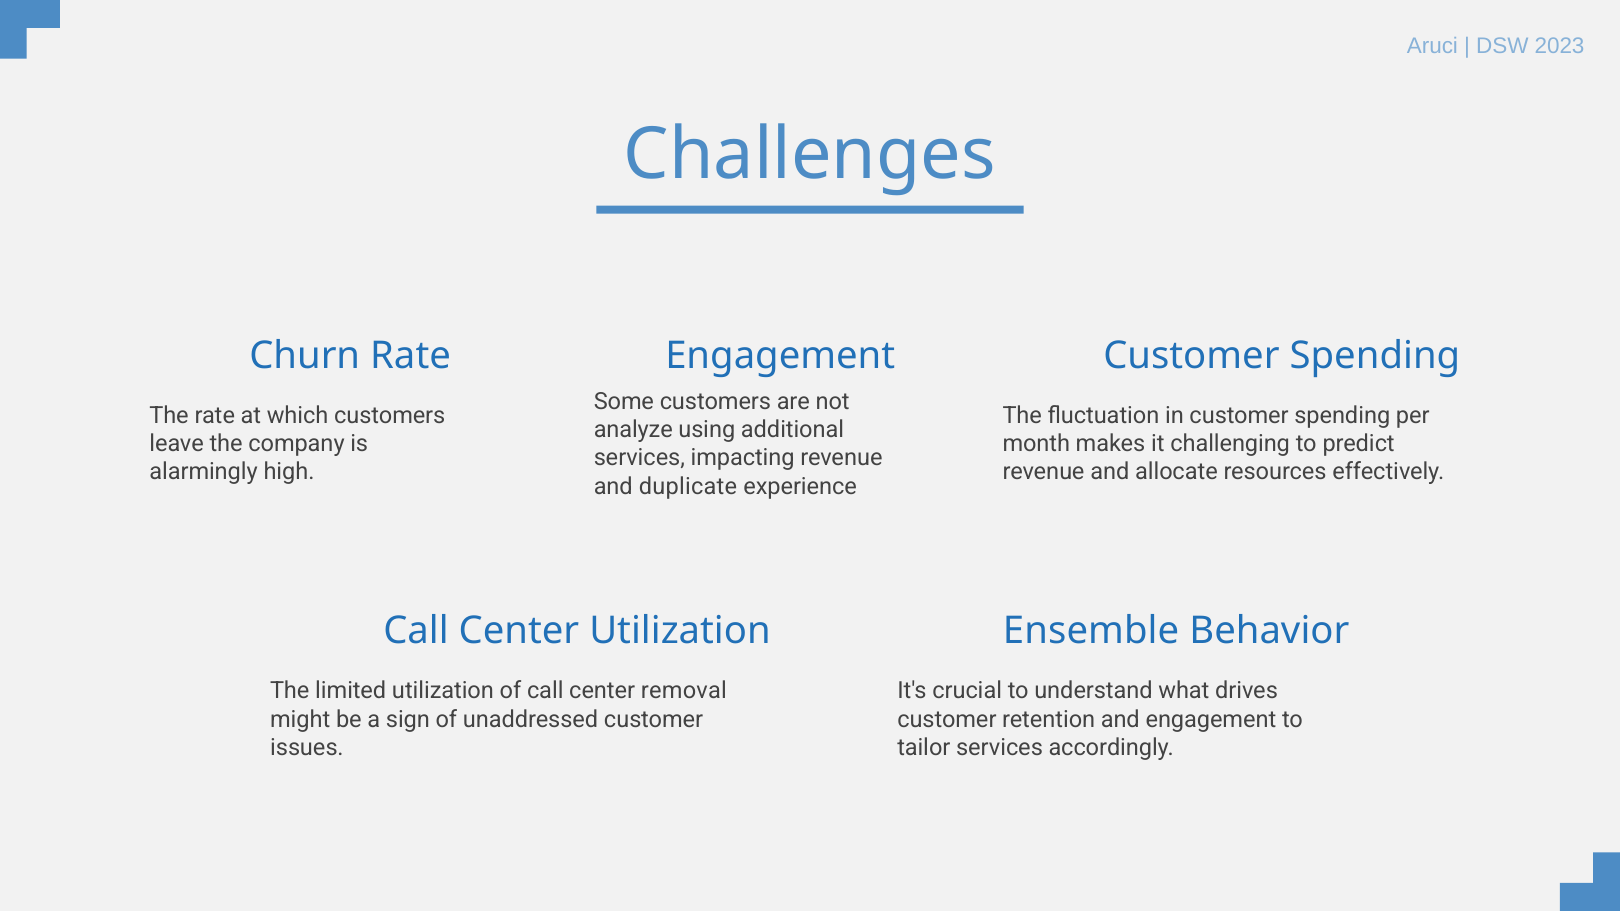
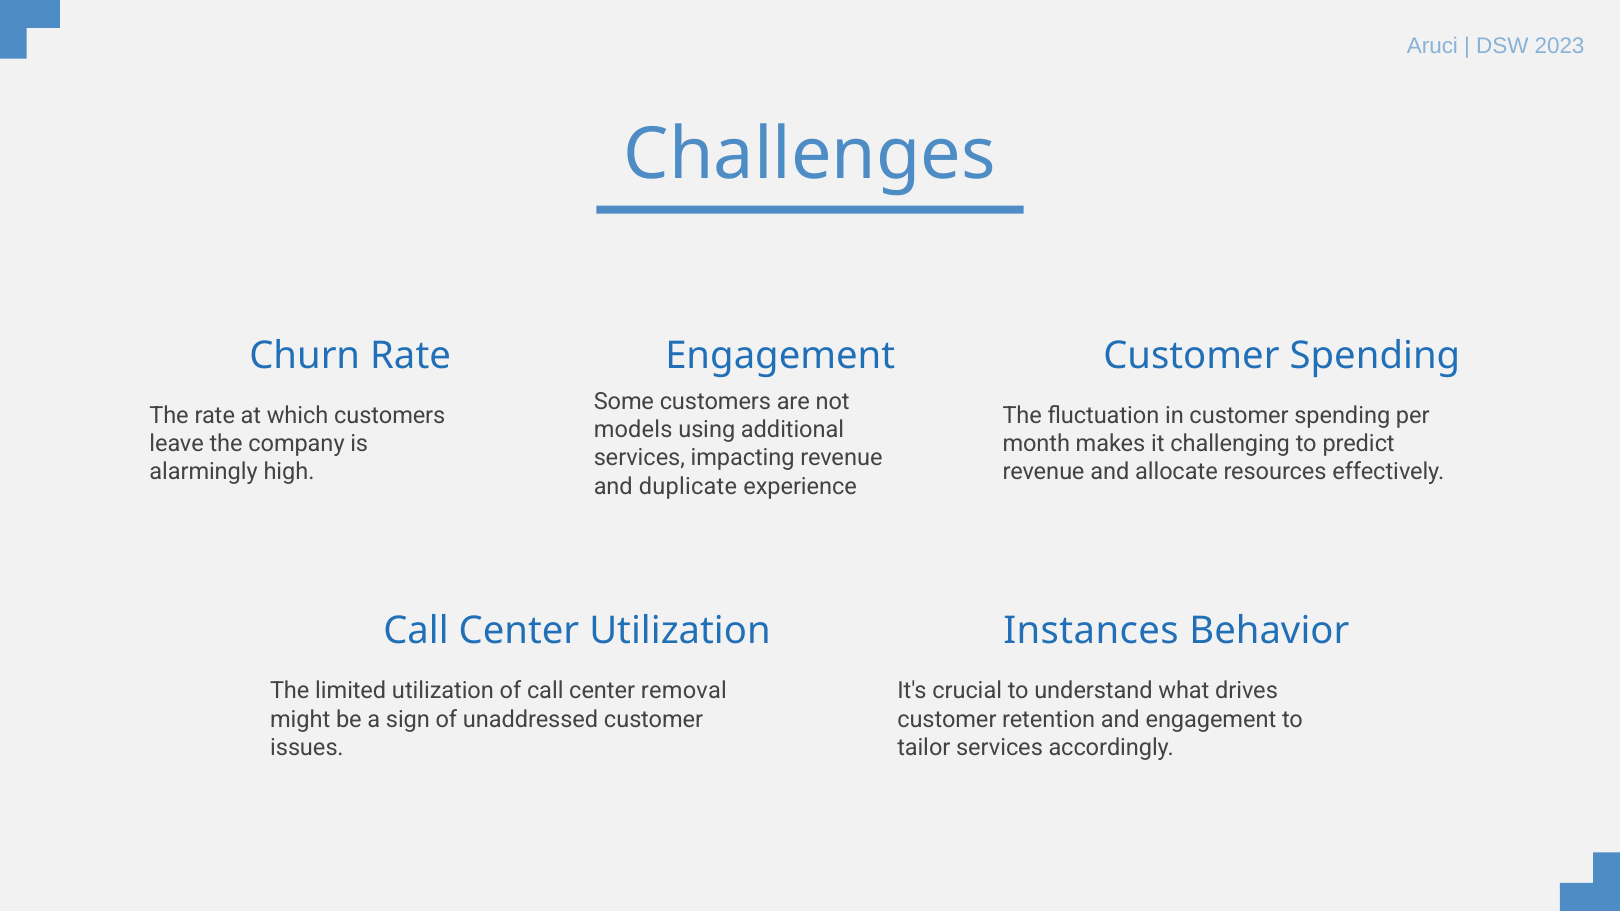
analyze: analyze -> models
Ensemble: Ensemble -> Instances
